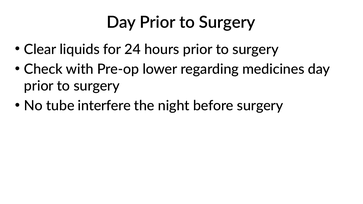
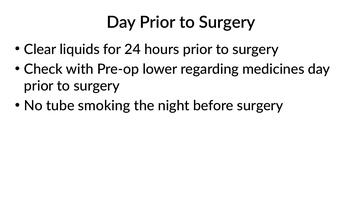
interfere: interfere -> smoking
